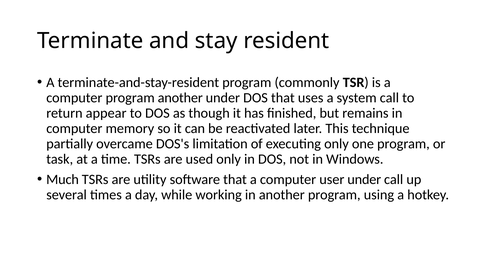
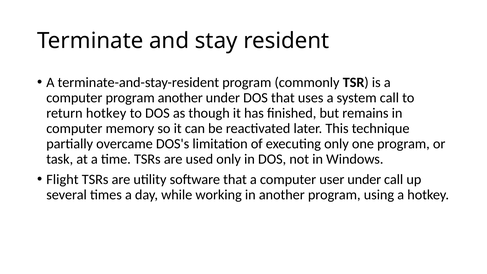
return appear: appear -> hotkey
Much: Much -> Flight
